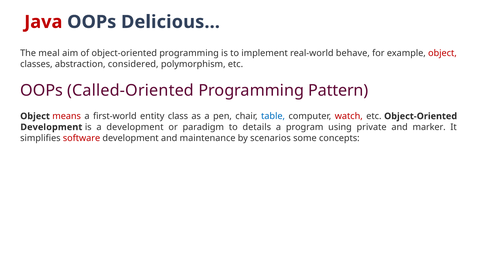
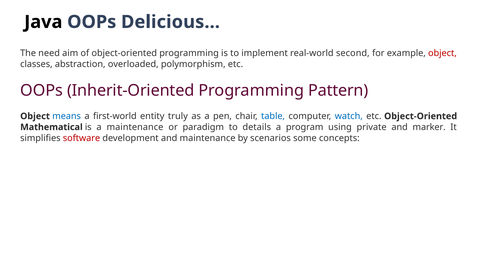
Java colour: red -> black
meal: meal -> need
behave: behave -> second
considered: considered -> overloaded
Called-Oriented: Called-Oriented -> Inherit-Oriented
means colour: red -> blue
class: class -> truly
watch colour: red -> blue
Development at (51, 127): Development -> Mathematical
a development: development -> maintenance
